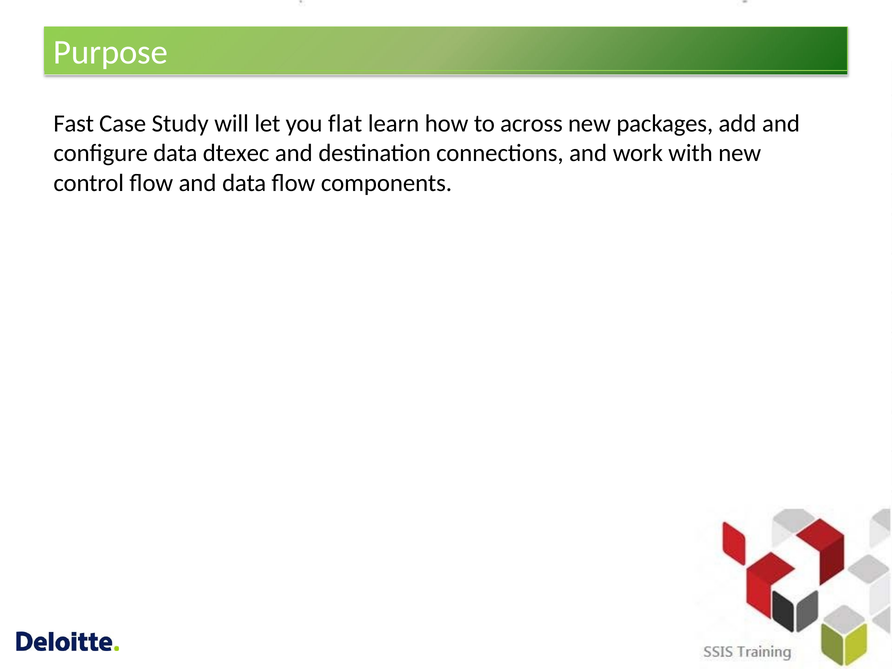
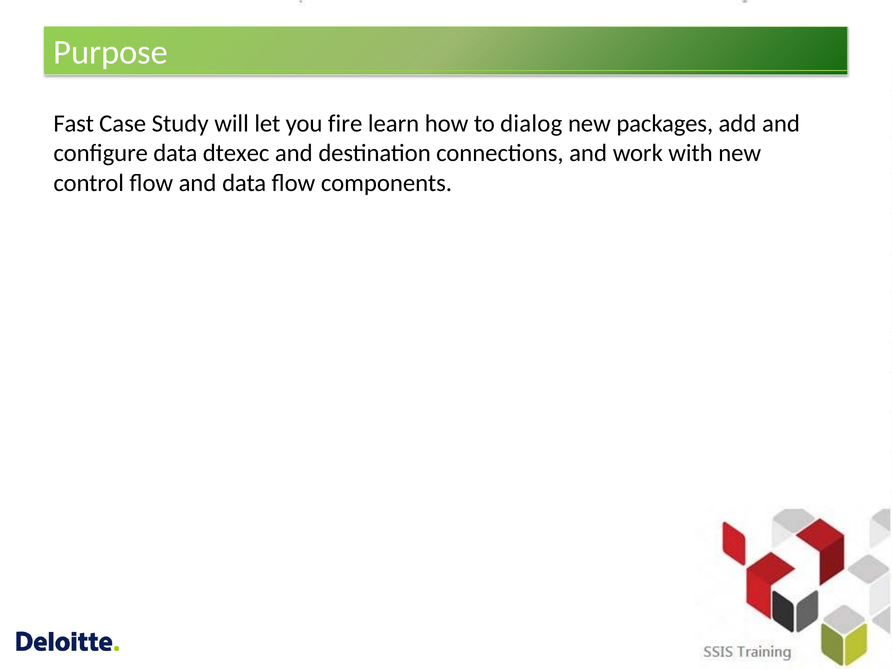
flat: flat -> fire
across: across -> dialog
